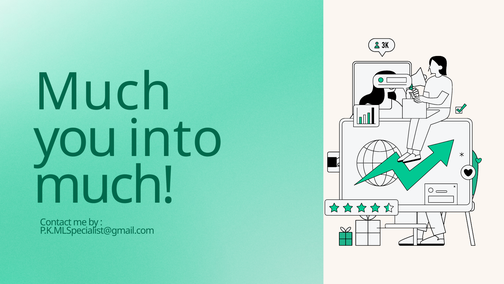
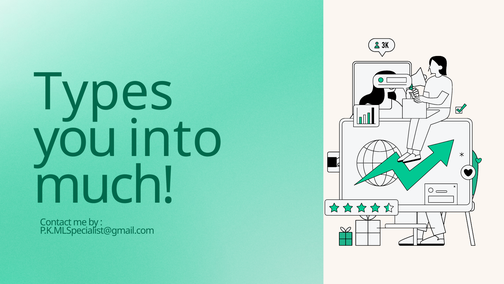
Much at (103, 92): Much -> Types
